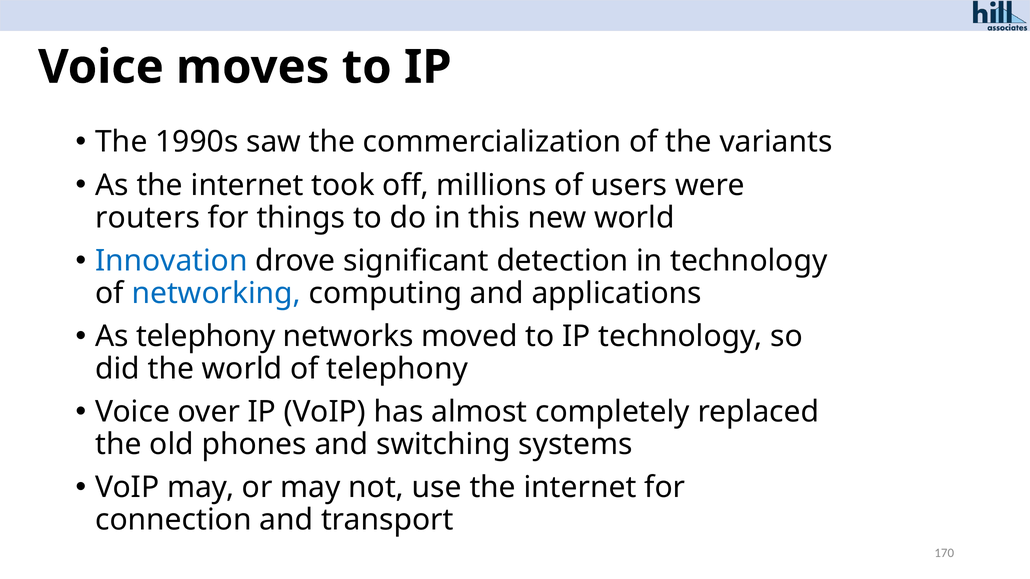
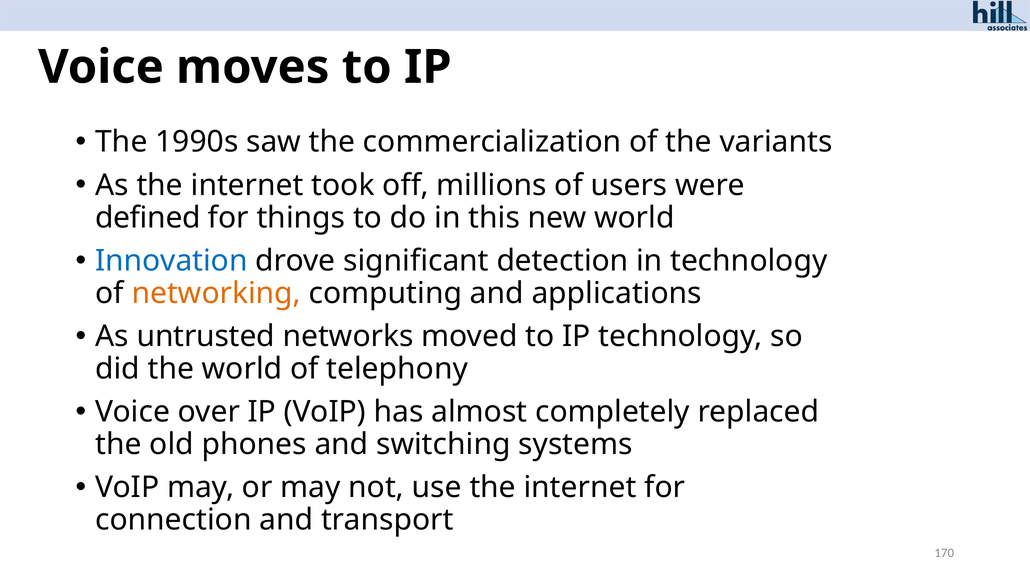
routers: routers -> defined
networking colour: blue -> orange
As telephony: telephony -> untrusted
